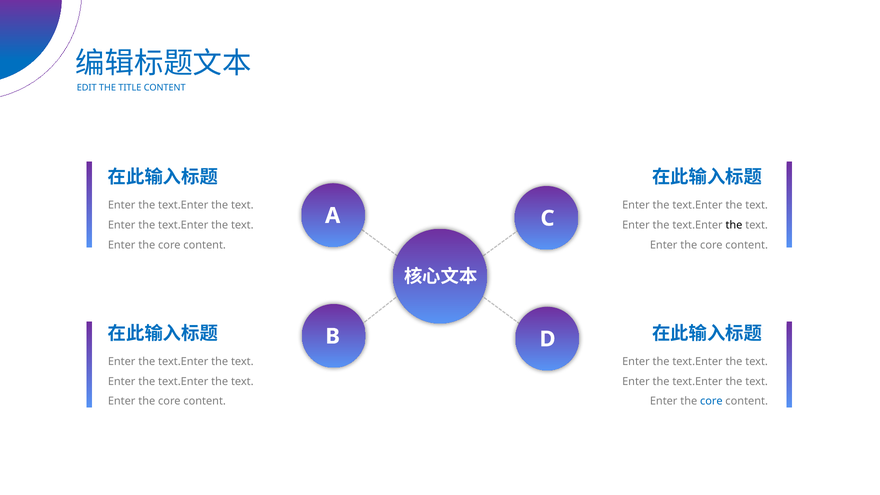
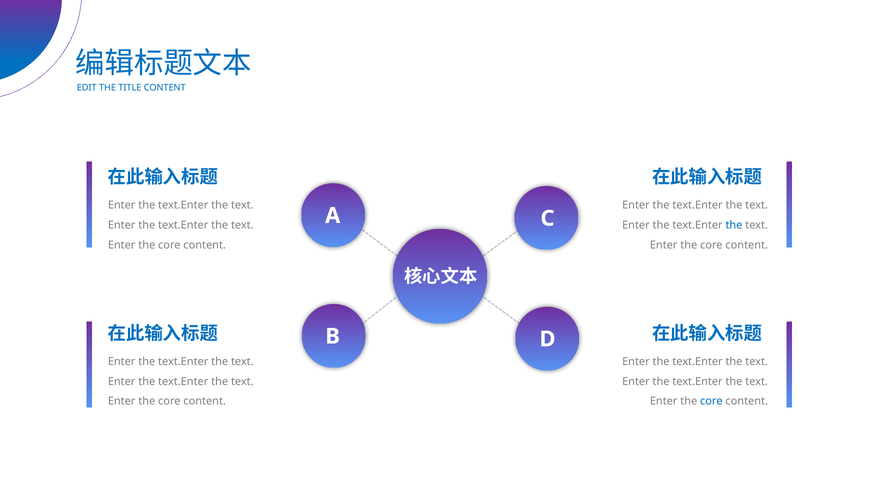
the at (734, 225) colour: black -> blue
